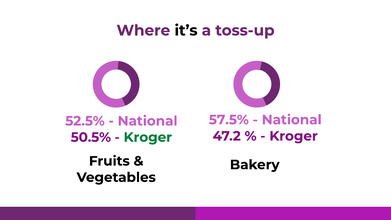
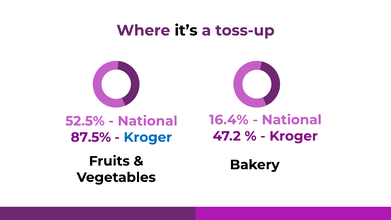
57.5%: 57.5% -> 16.4%
50.5%: 50.5% -> 87.5%
Kroger at (148, 137) colour: green -> blue
